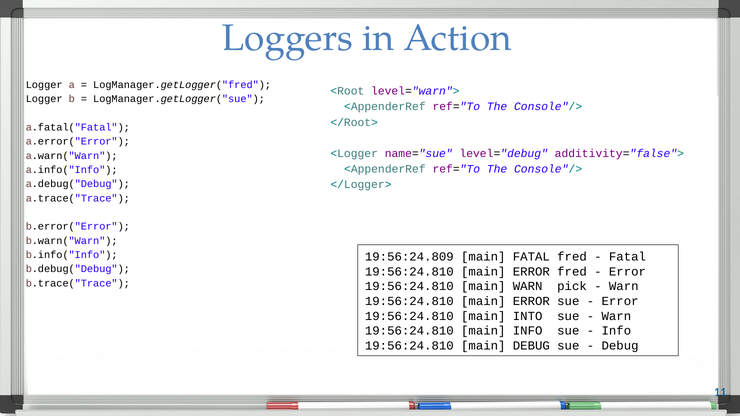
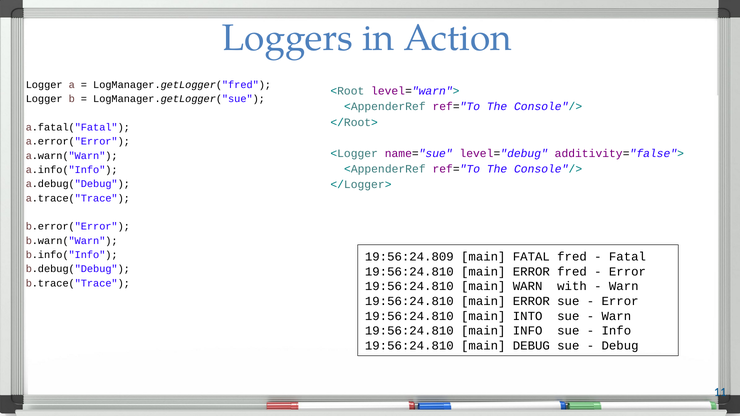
pick: pick -> with
